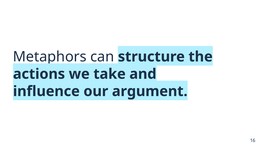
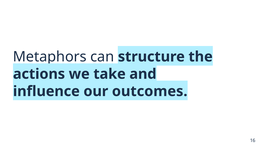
argument: argument -> outcomes
